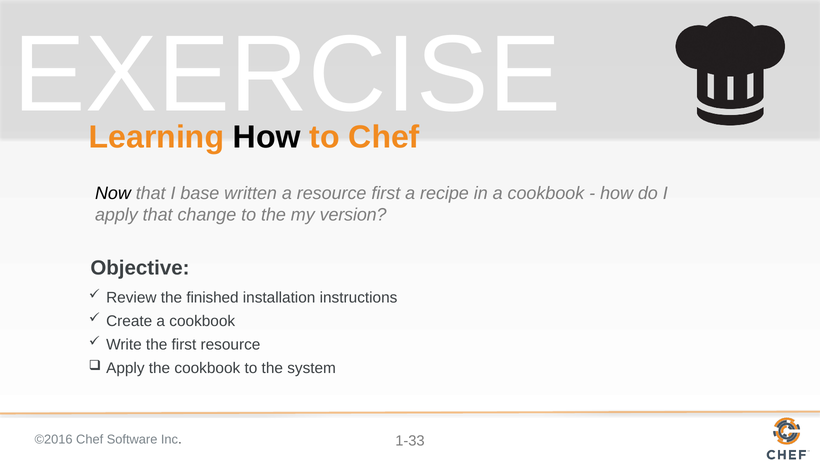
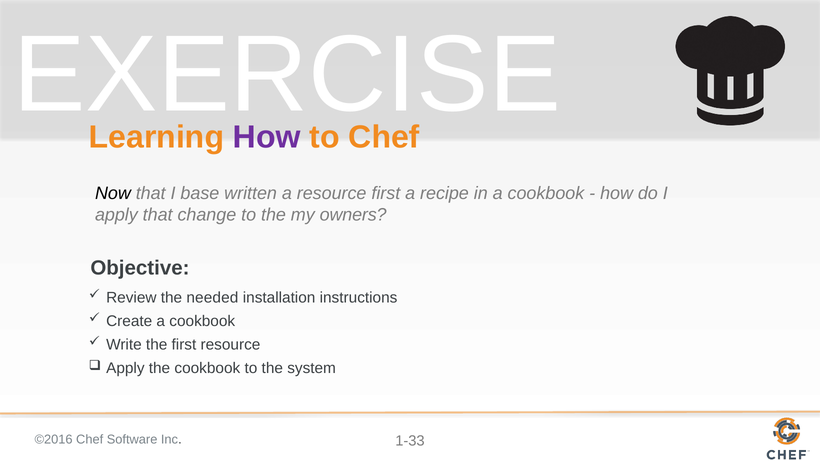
How at (267, 137) colour: black -> purple
version: version -> owners
finished: finished -> needed
